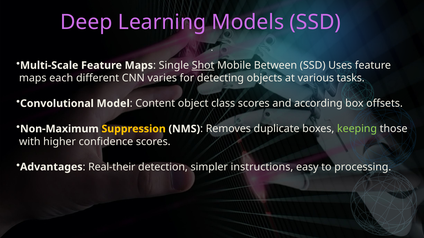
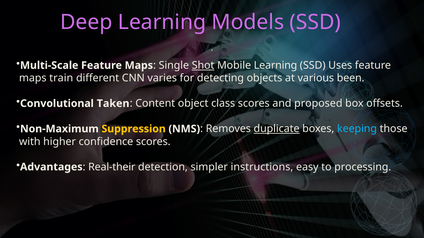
Mobile Between: Between -> Learning
each: each -> train
tasks: tasks -> been
Model: Model -> Taken
according: according -> proposed
duplicate underline: none -> present
keeping colour: light green -> light blue
